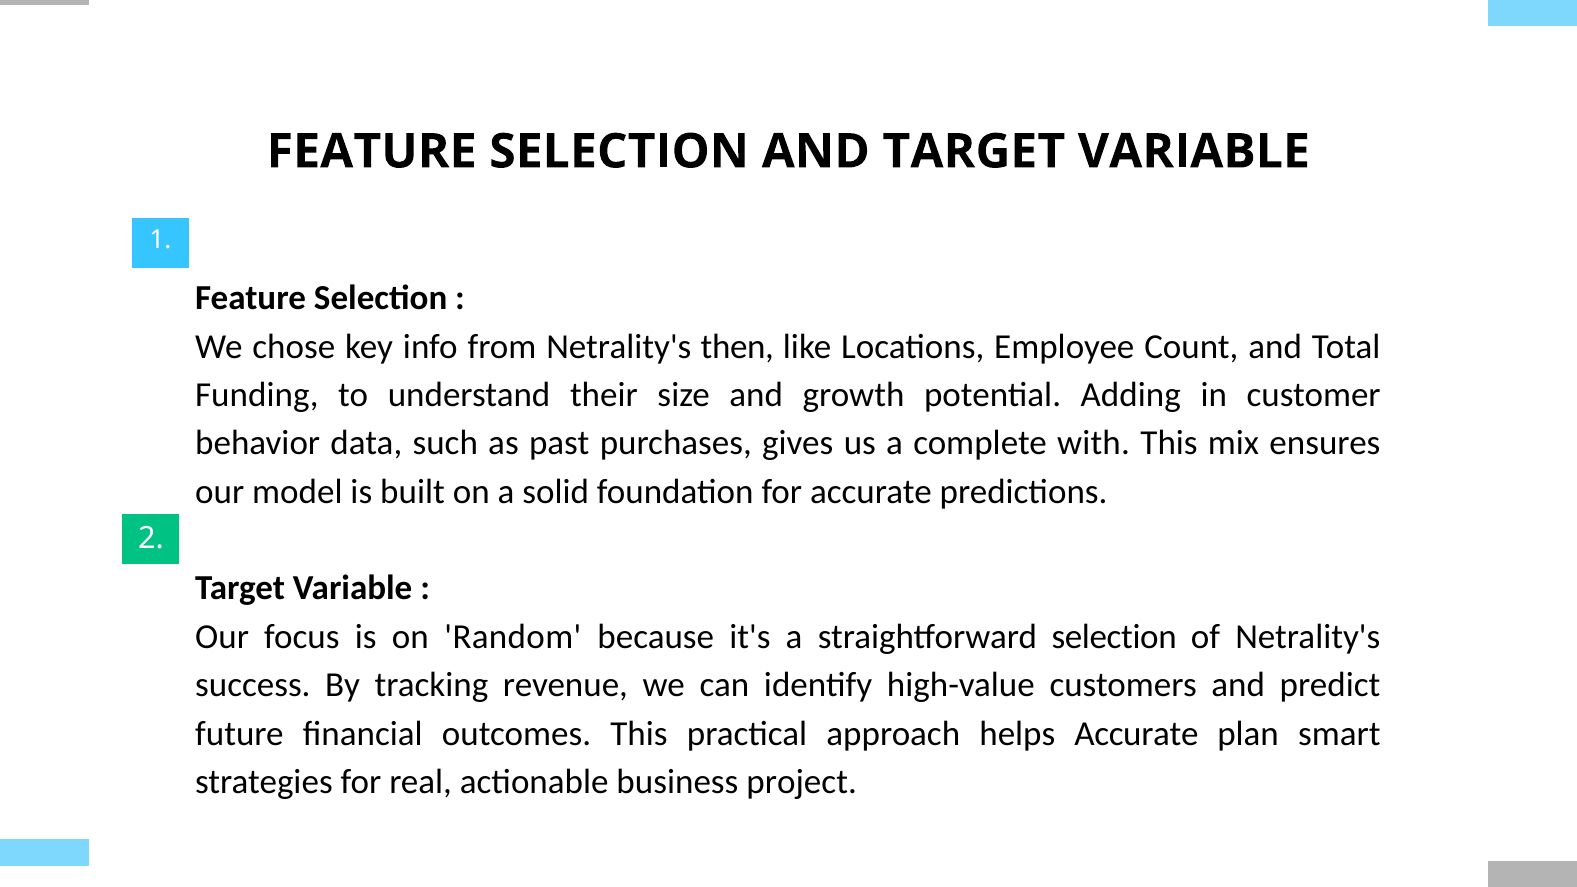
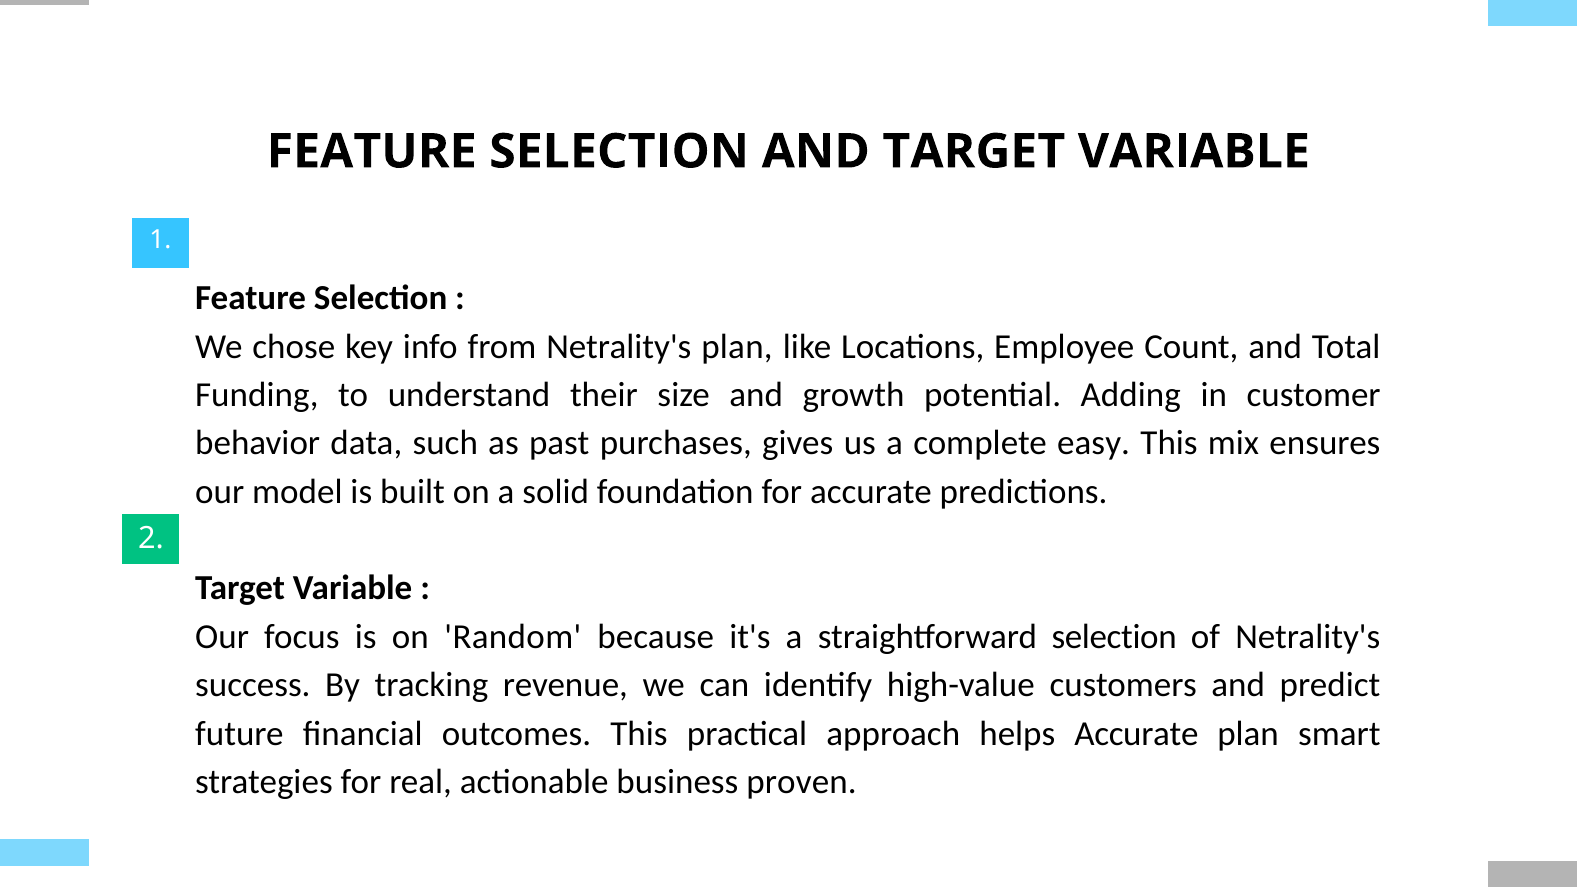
Netrality's then: then -> plan
with: with -> easy
project: project -> proven
